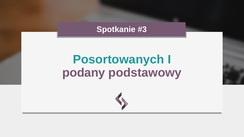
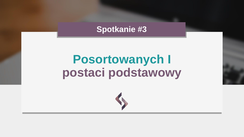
podany: podany -> postaci
